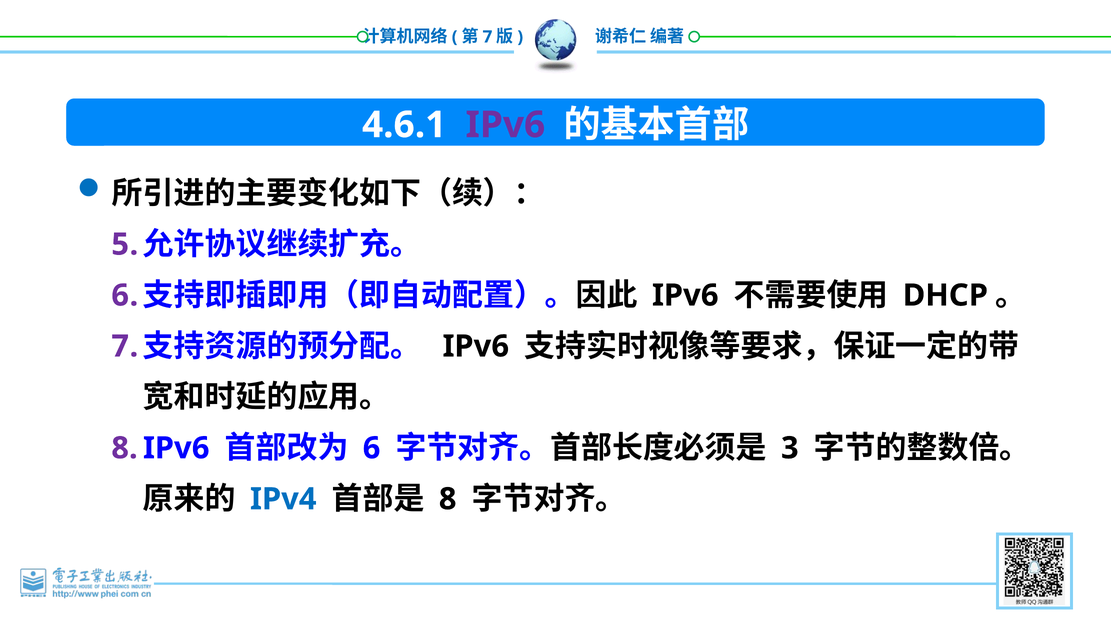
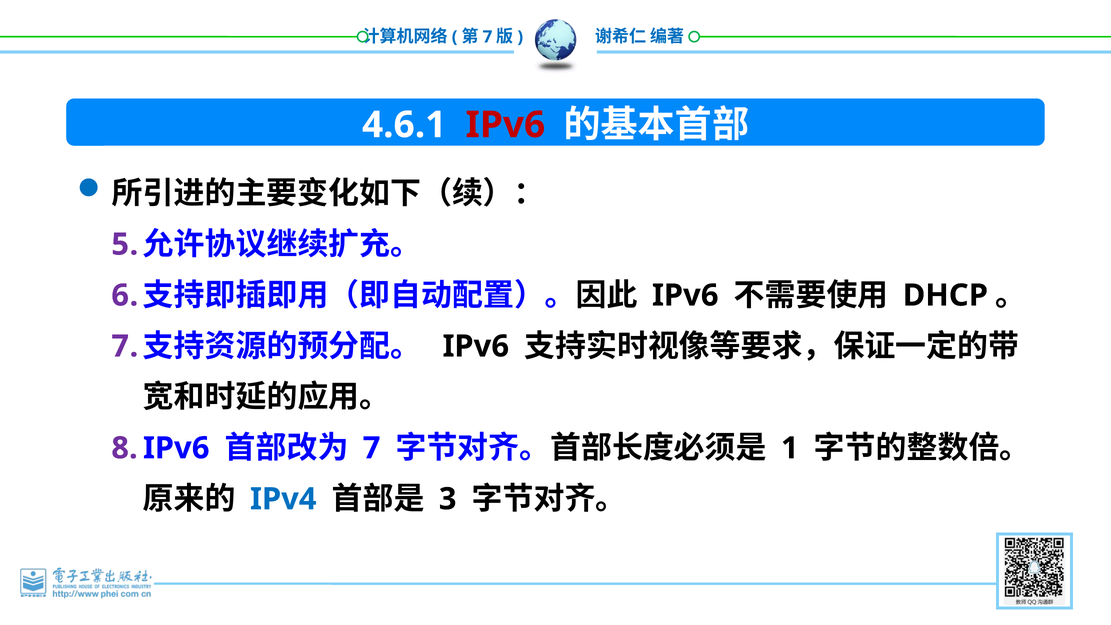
IPv6 at (505, 125) colour: purple -> red
6 at (372, 448): 6 -> 7
3: 3 -> 1
8: 8 -> 3
